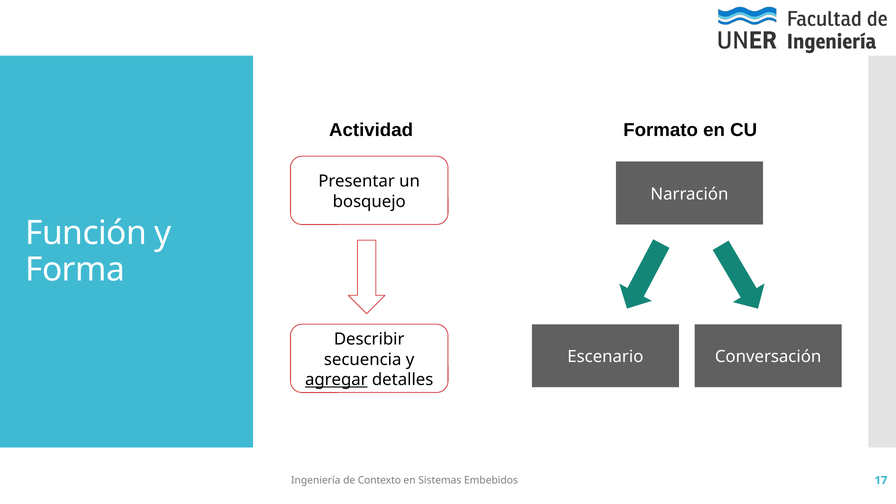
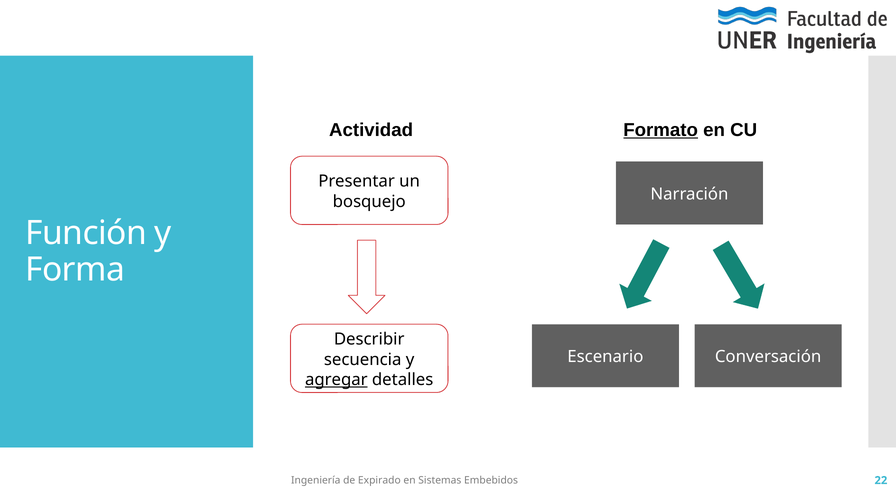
Formato underline: none -> present
Contexto: Contexto -> Expirado
17: 17 -> 22
